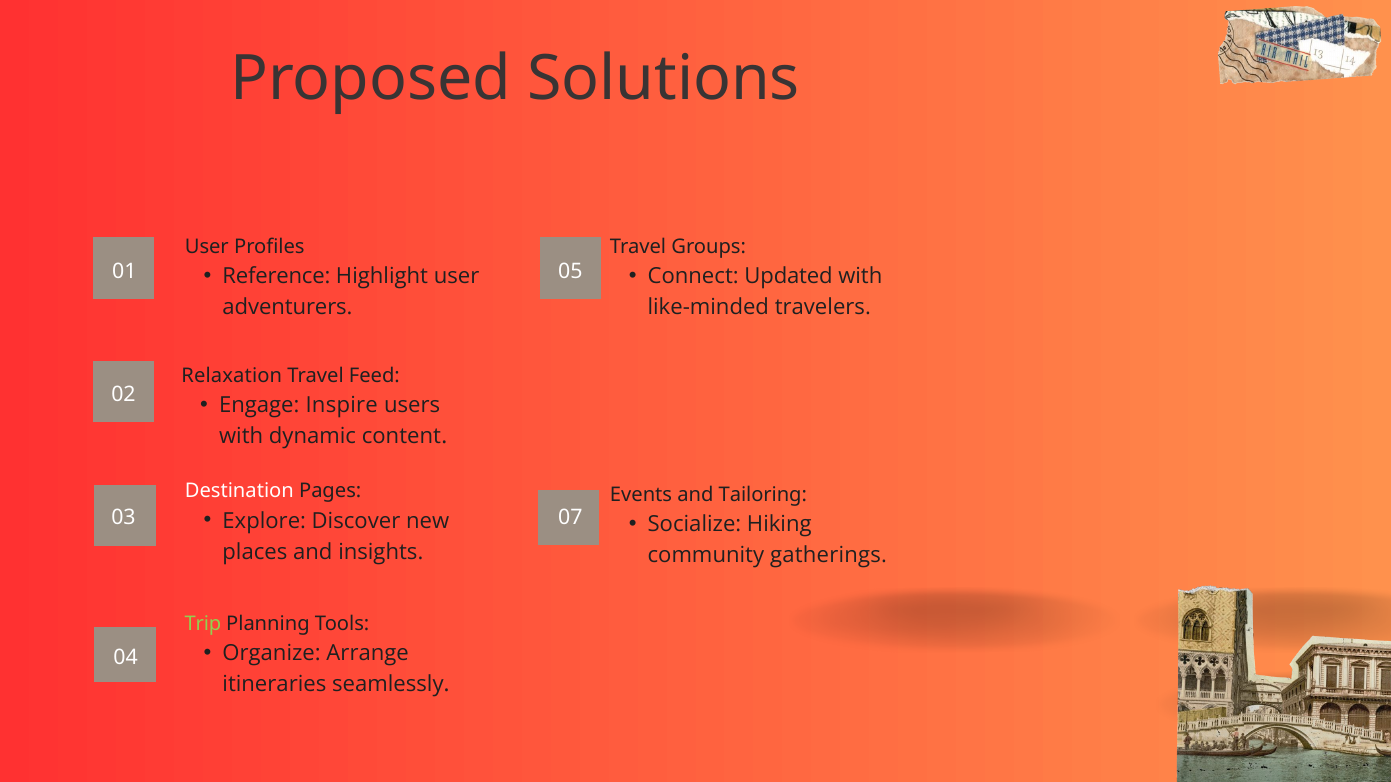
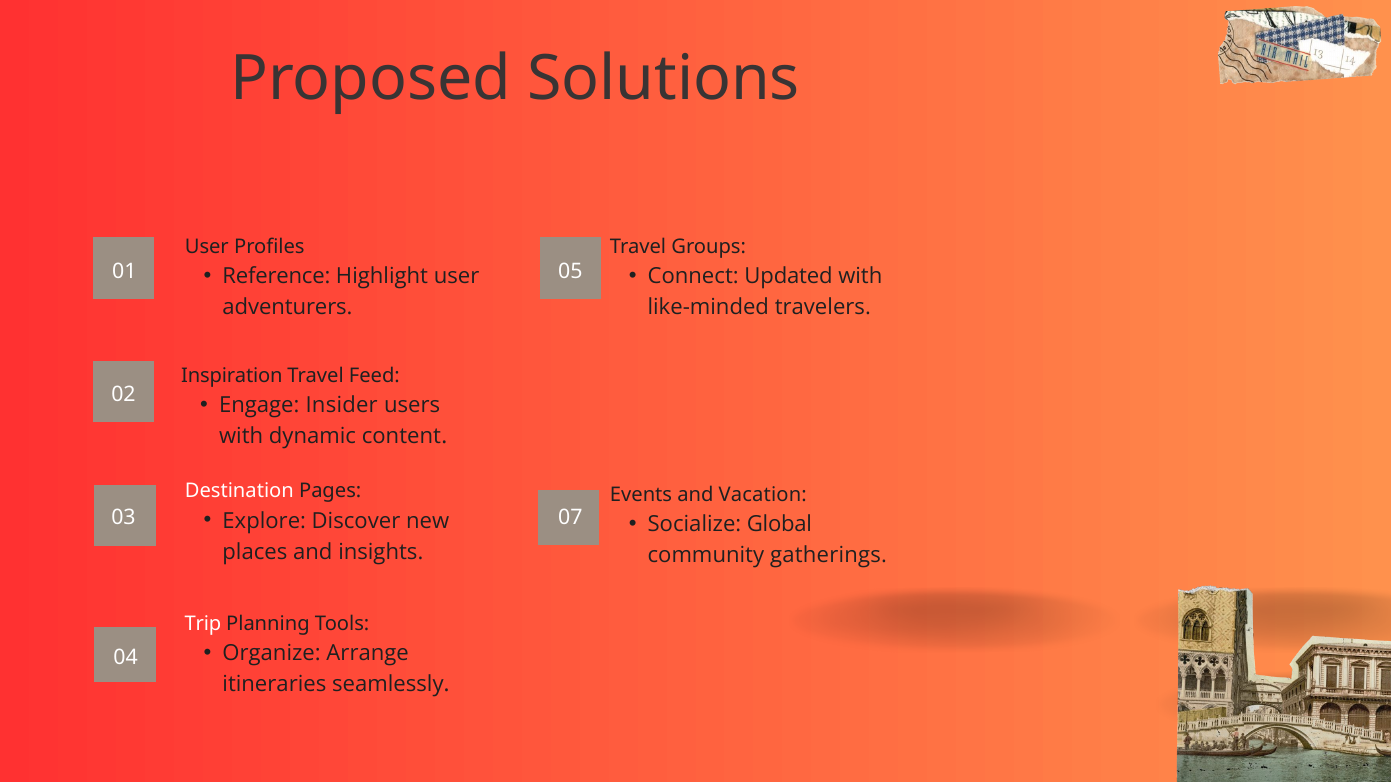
Relaxation: Relaxation -> Inspiration
Inspire: Inspire -> Insider
Tailoring: Tailoring -> Vacation
Hiking: Hiking -> Global
Trip colour: light green -> white
